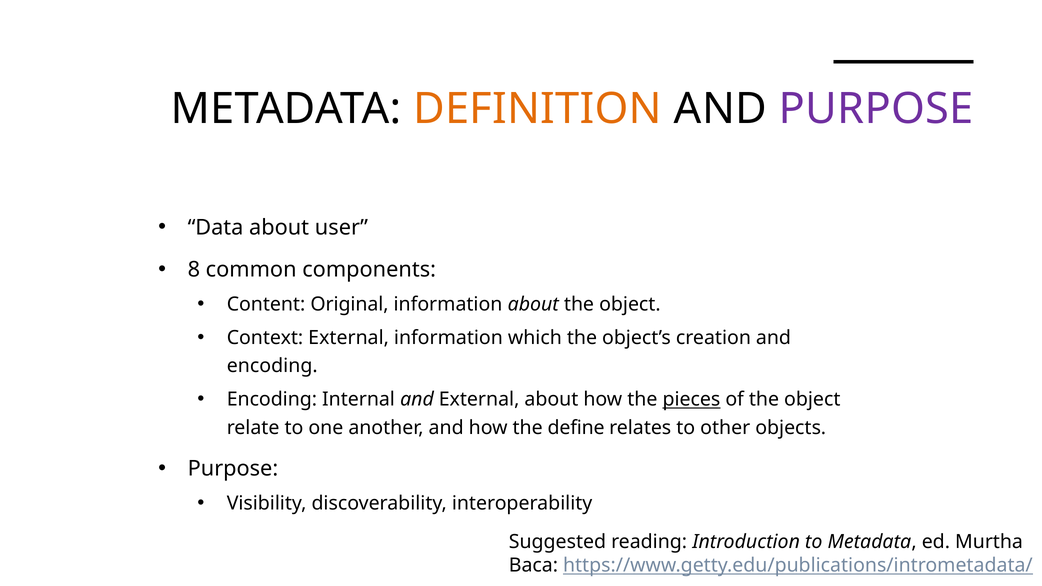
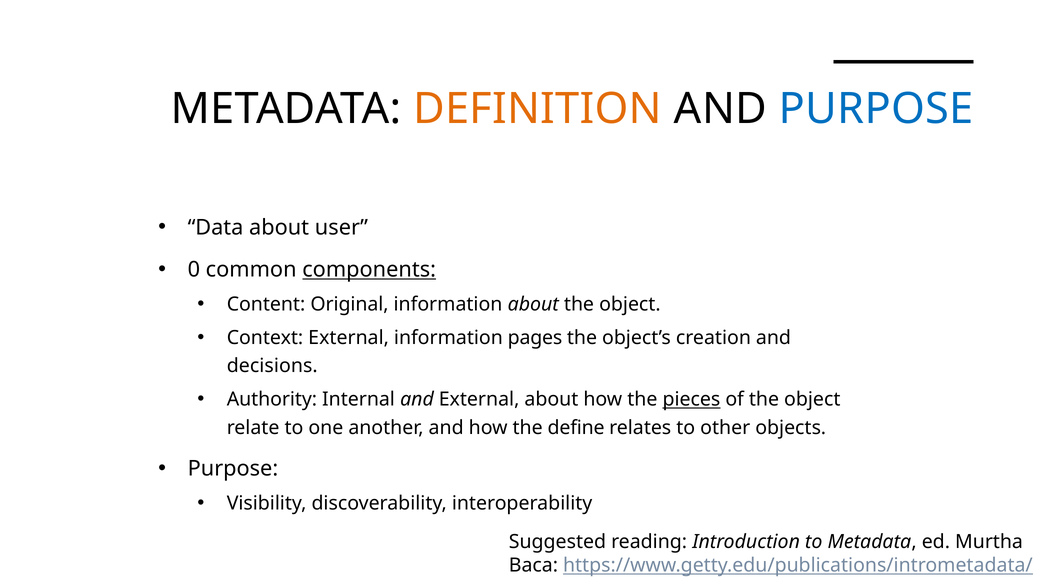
PURPOSE at (876, 109) colour: purple -> blue
8: 8 -> 0
components underline: none -> present
which: which -> pages
encoding at (272, 366): encoding -> decisions
Encoding at (272, 400): Encoding -> Authority
